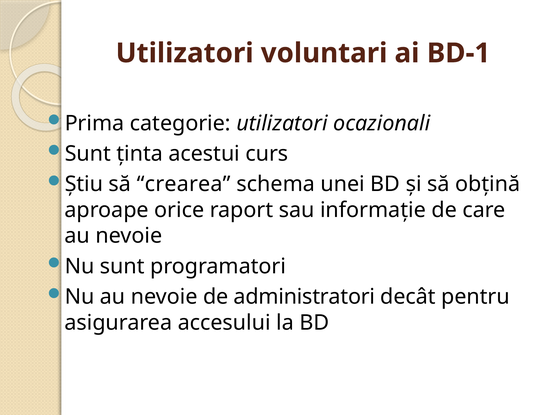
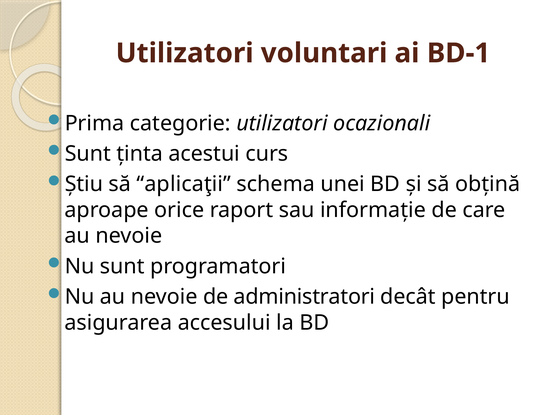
crearea: crearea -> aplicaţii
